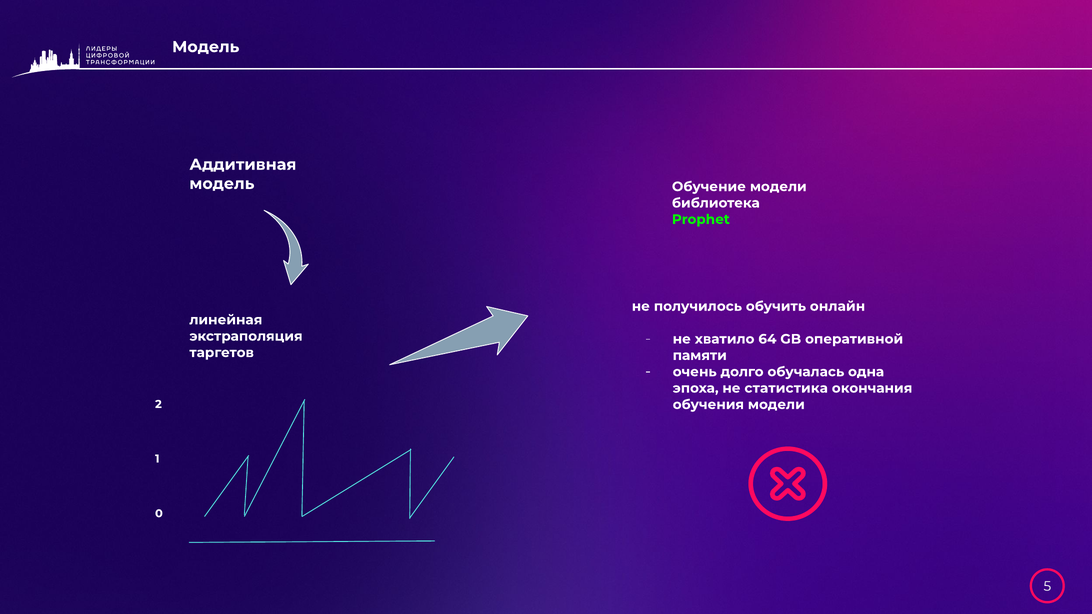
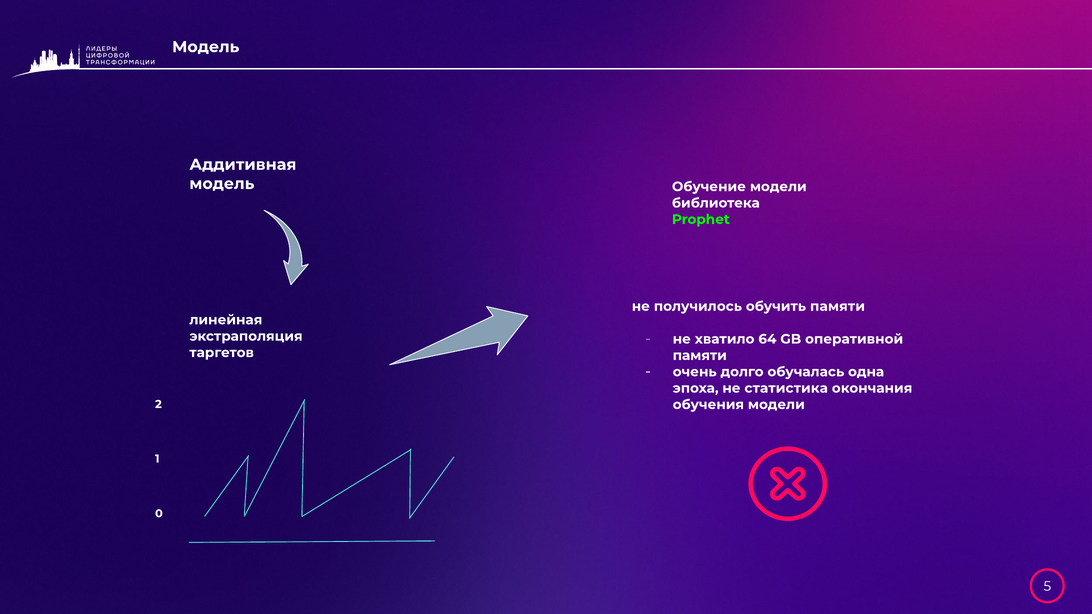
обучить онлайн: онлайн -> памяти
